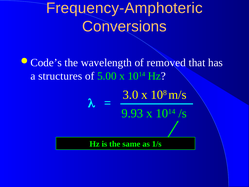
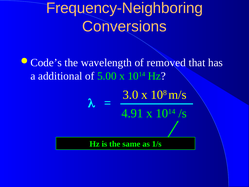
Frequency-Amphoteric: Frequency-Amphoteric -> Frequency-Neighboring
structures: structures -> additional
9.93: 9.93 -> 4.91
